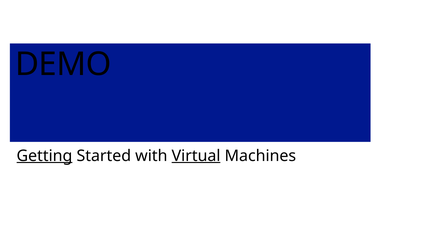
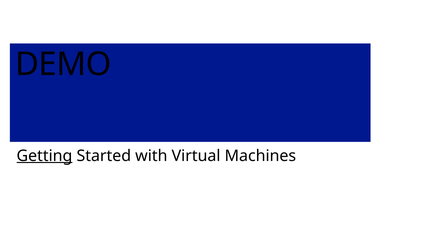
Virtual underline: present -> none
